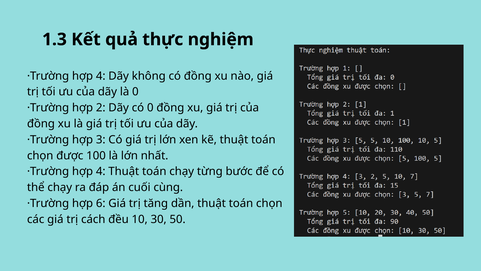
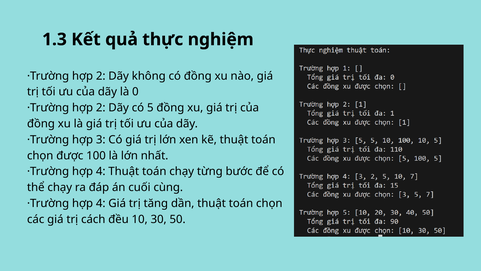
4 at (101, 76): 4 -> 2
có 0: 0 -> 5
6 at (101, 203): 6 -> 4
